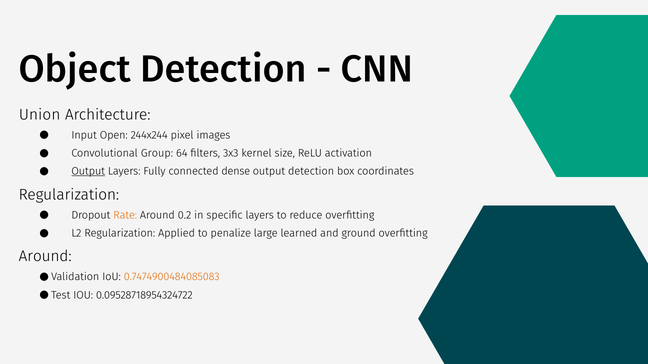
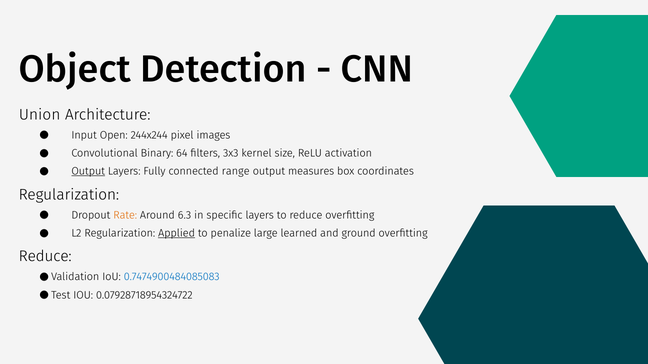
Group: Group -> Binary
dense: dense -> range
output detection: detection -> measures
0.2: 0.2 -> 6.3
Applied underline: none -> present
Around at (45, 257): Around -> Reduce
0.7474900484085083 colour: orange -> blue
0.09528718954324722: 0.09528718954324722 -> 0.07928718954324722
